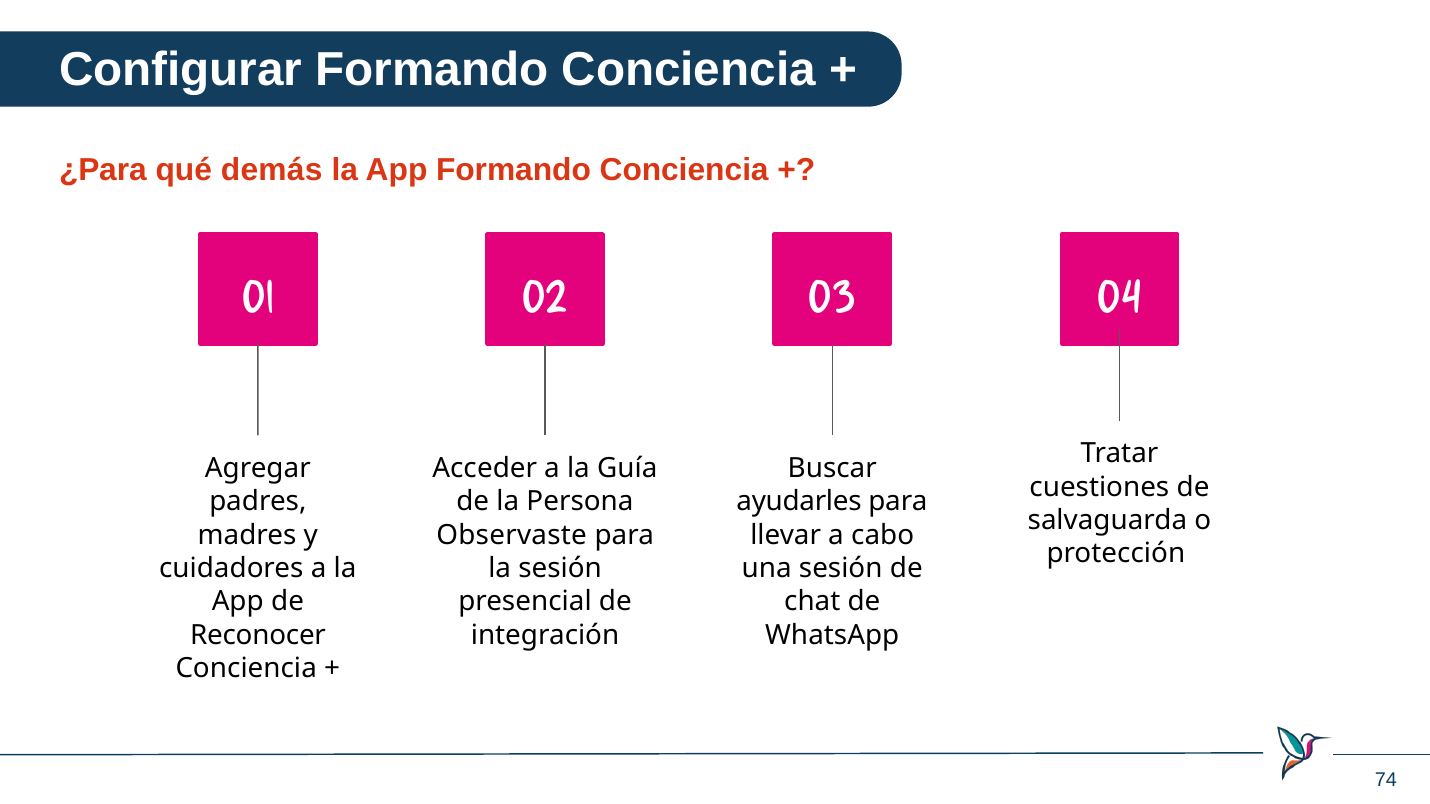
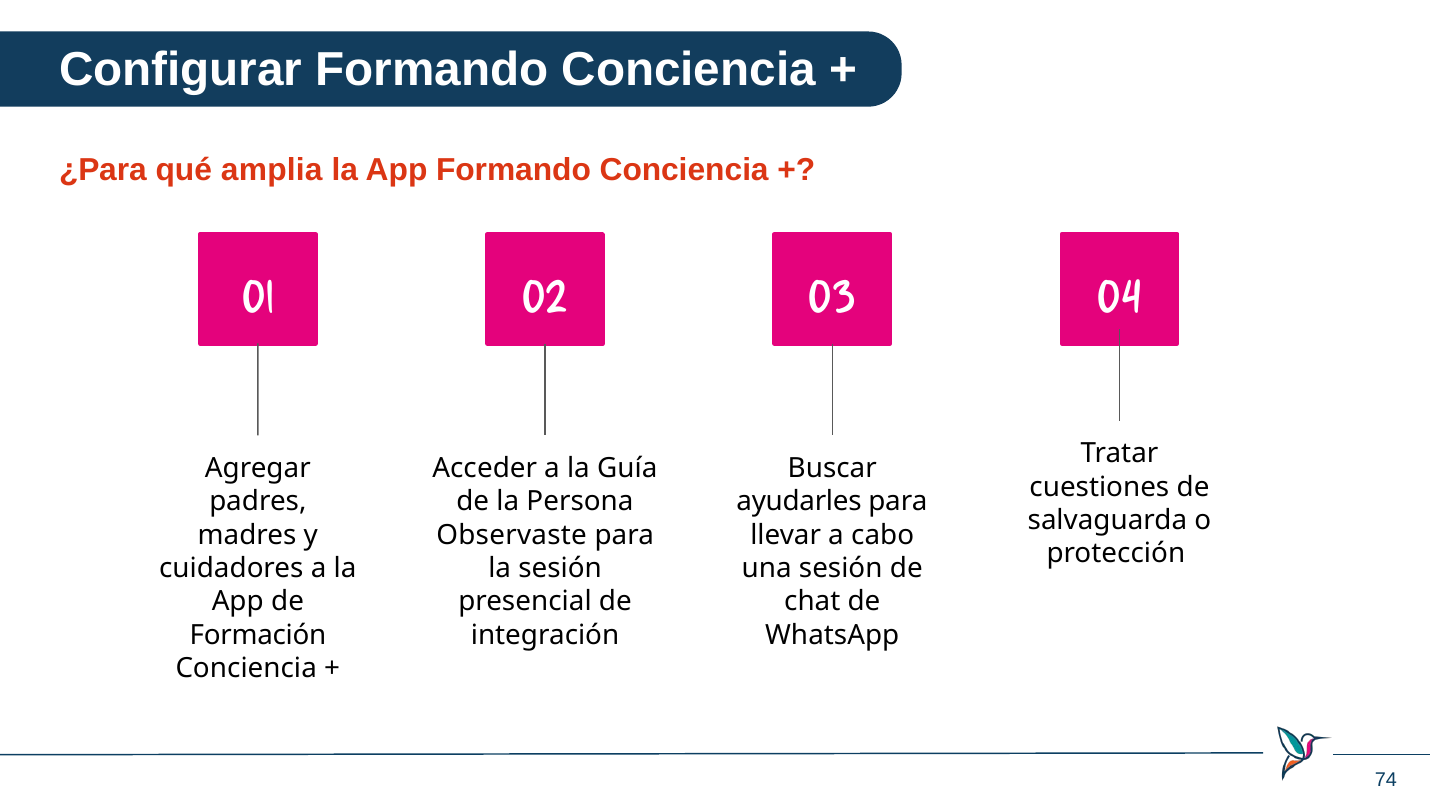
demás: demás -> amplia
Reconocer: Reconocer -> Formación
